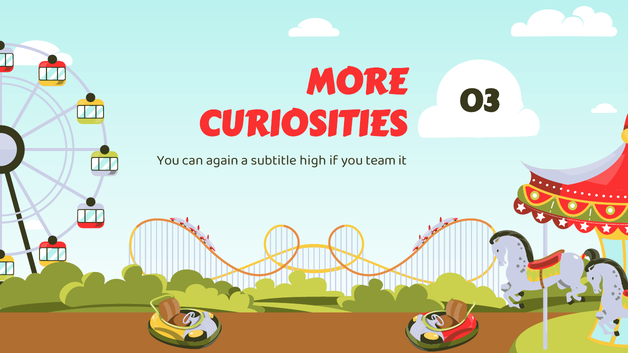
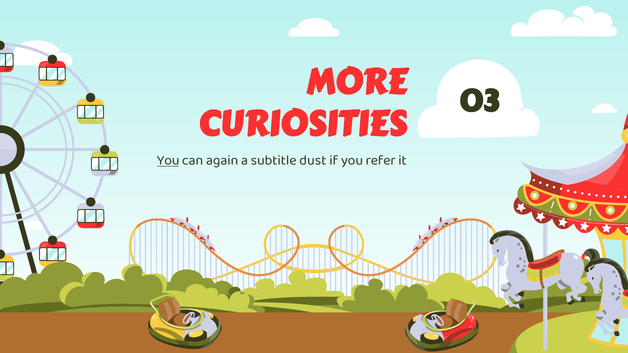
You at (168, 160) underline: none -> present
high: high -> dust
team: team -> refer
